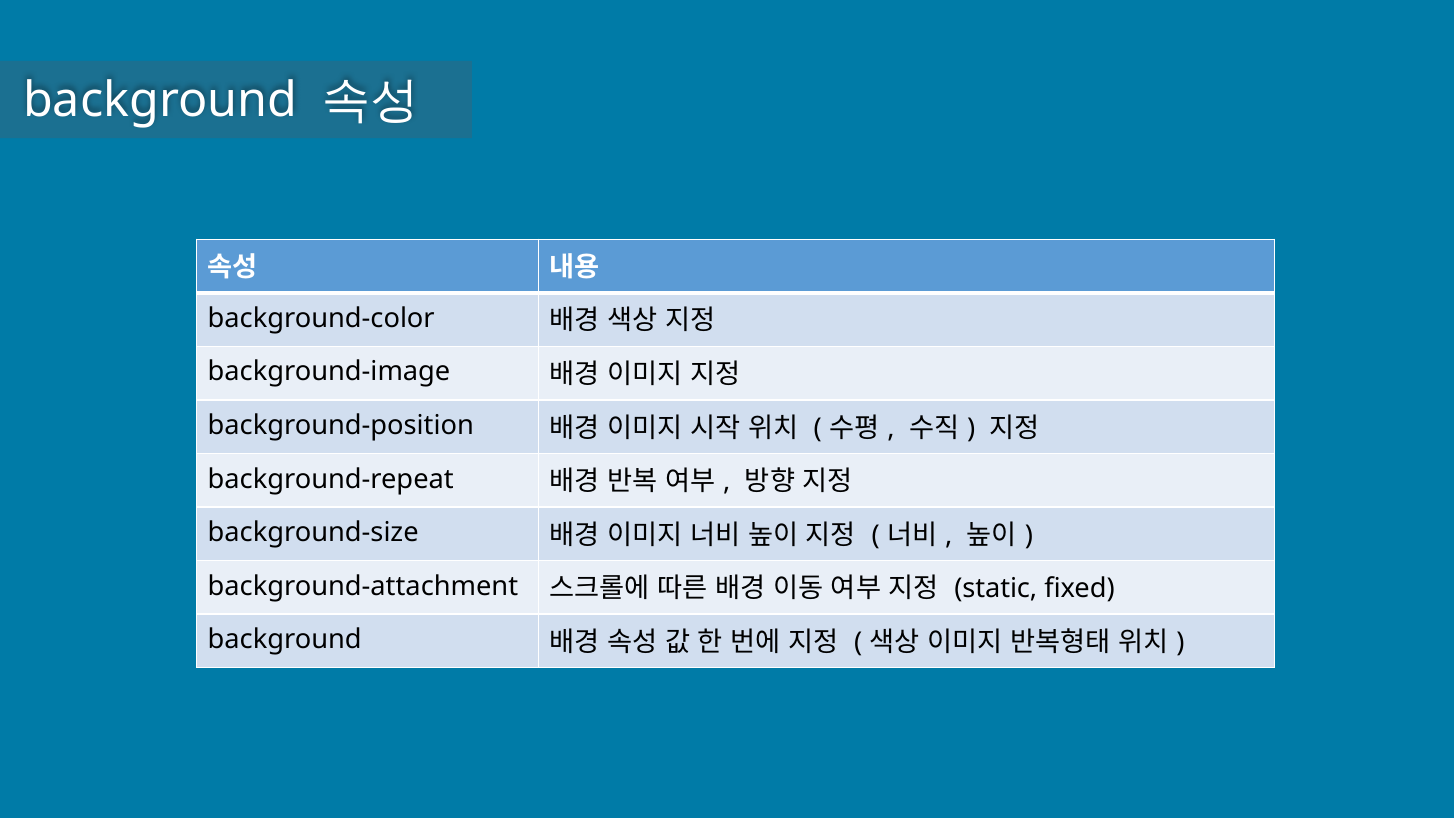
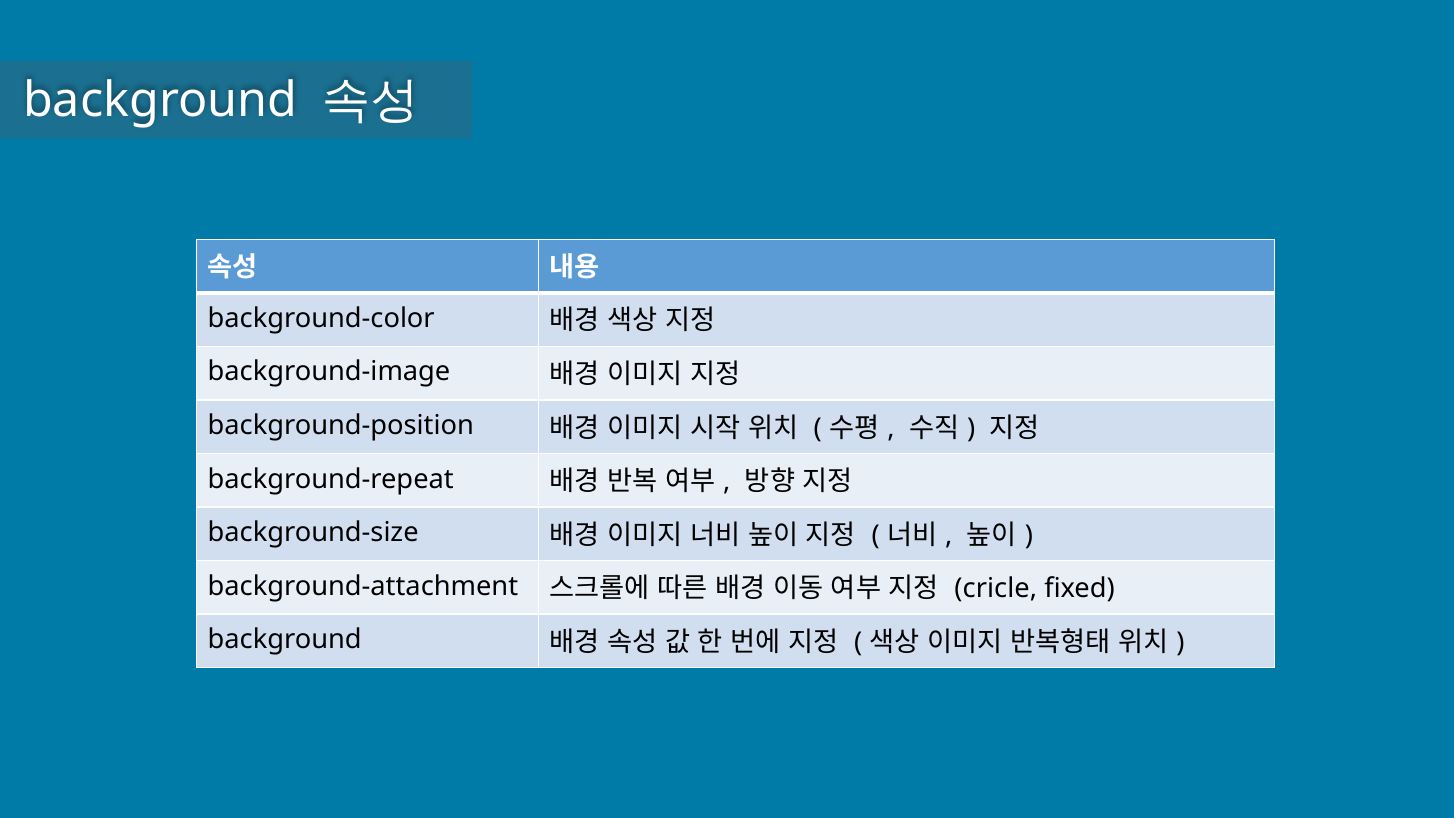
static: static -> cricle
